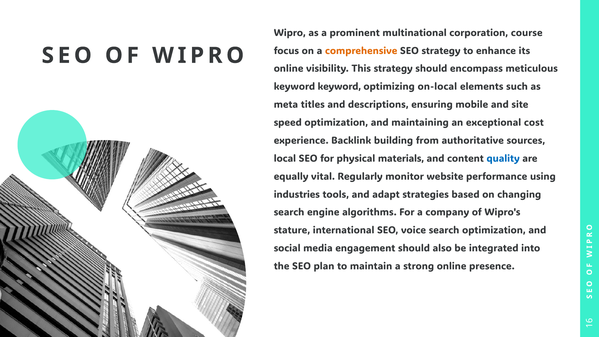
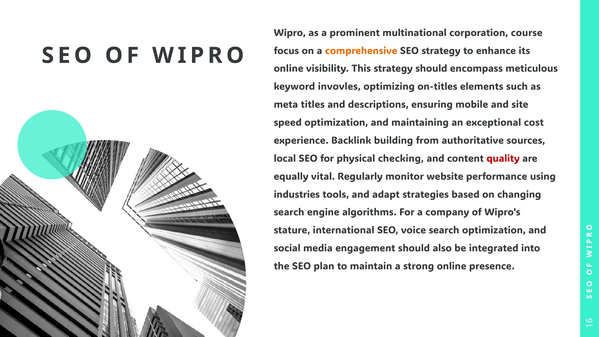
keyword keyword: keyword -> invovles
on-local: on-local -> on-titles
materials: materials -> checking
quality colour: blue -> red
